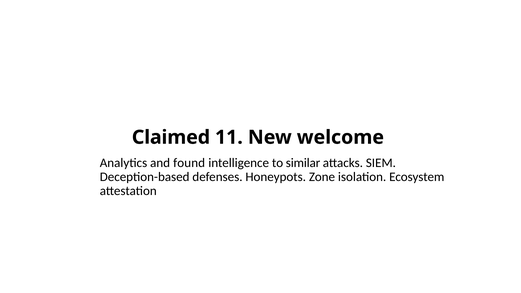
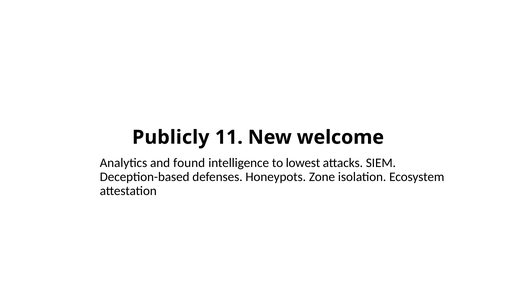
Claimed: Claimed -> Publicly
similar: similar -> lowest
